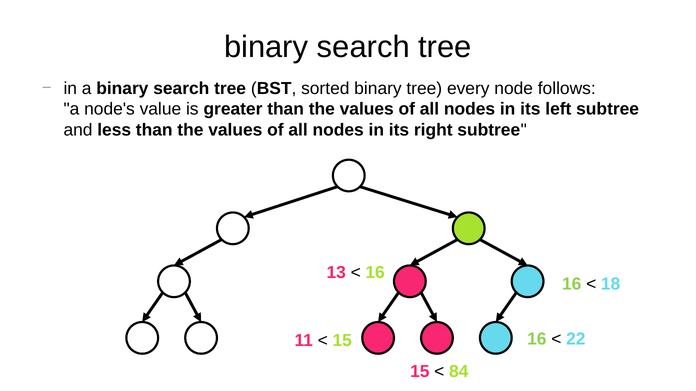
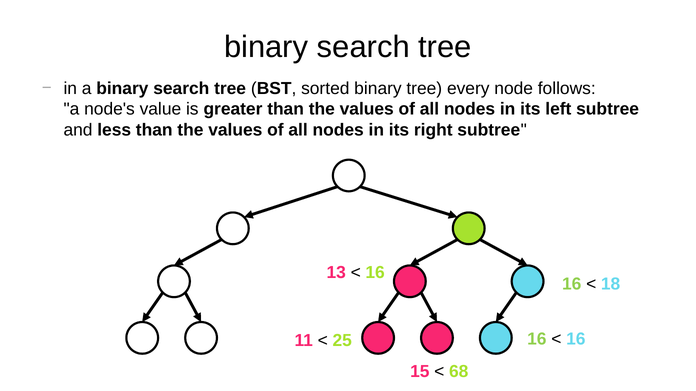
22 at (576, 340): 22 -> 16
15 at (342, 341): 15 -> 25
84: 84 -> 68
